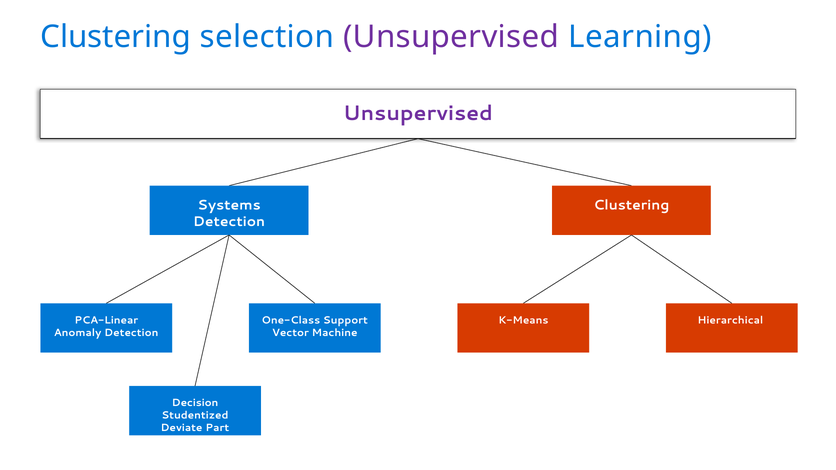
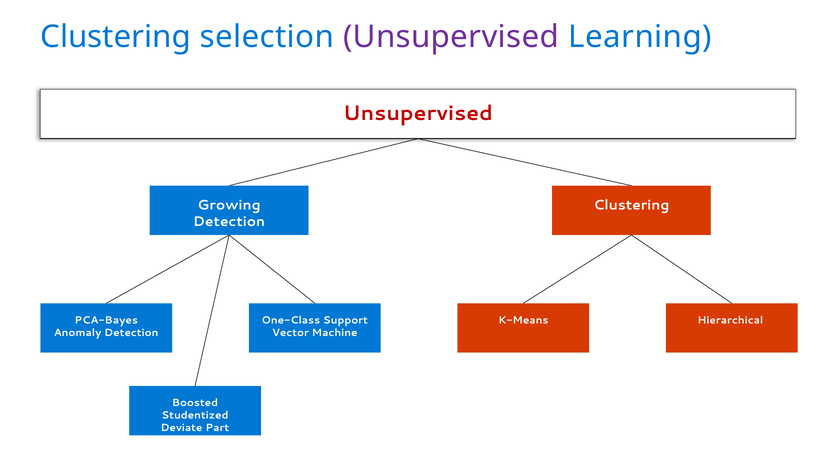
Unsupervised at (418, 113) colour: purple -> red
Systems: Systems -> Growing
PCA-Linear: PCA-Linear -> PCA-Bayes
Decision: Decision -> Boosted
